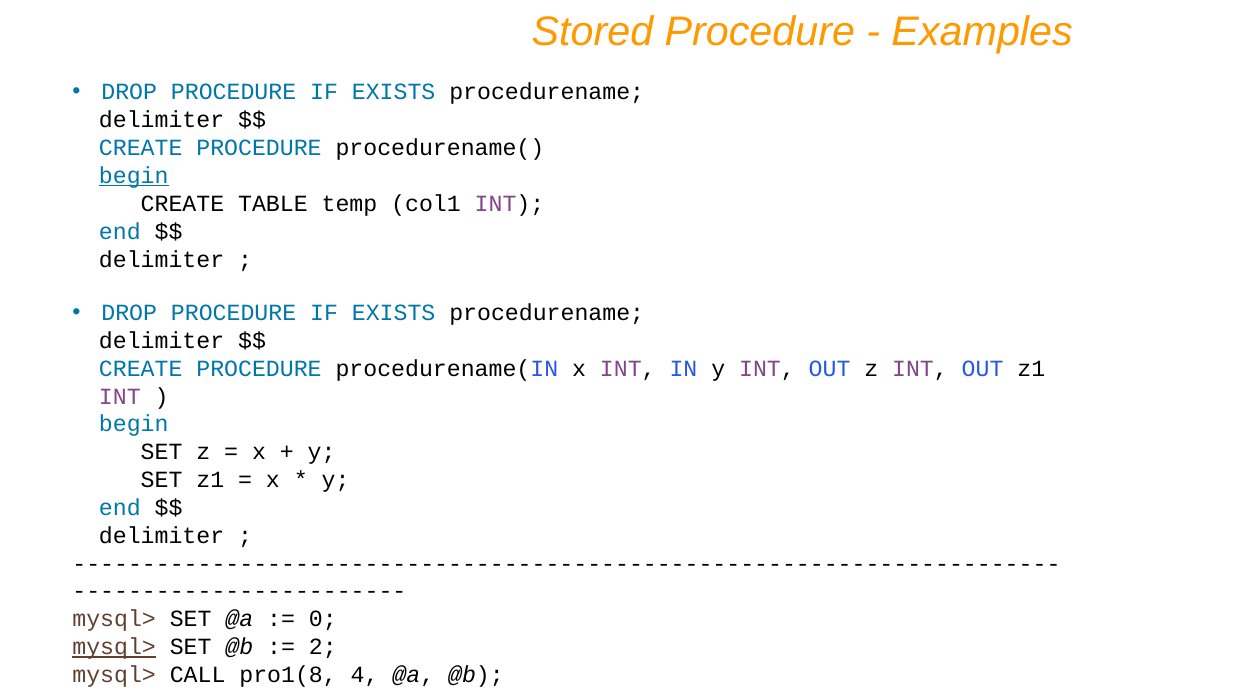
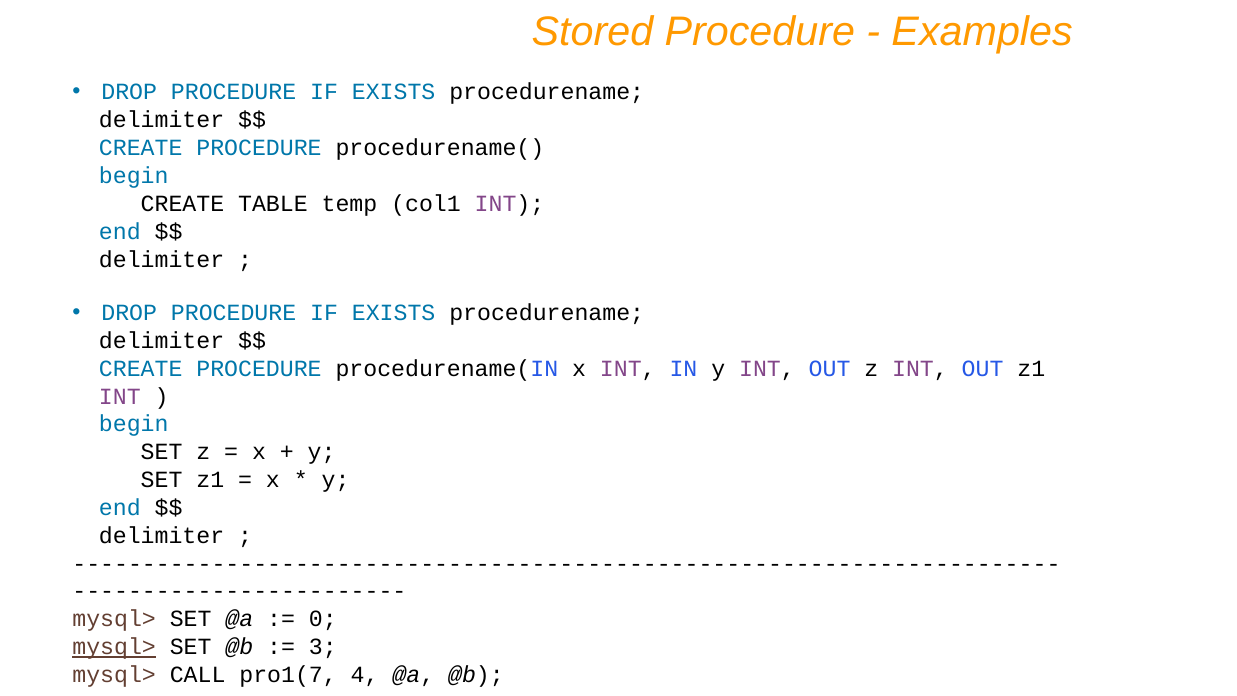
begin at (134, 176) underline: present -> none
2: 2 -> 3
pro1(8: pro1(8 -> pro1(7
